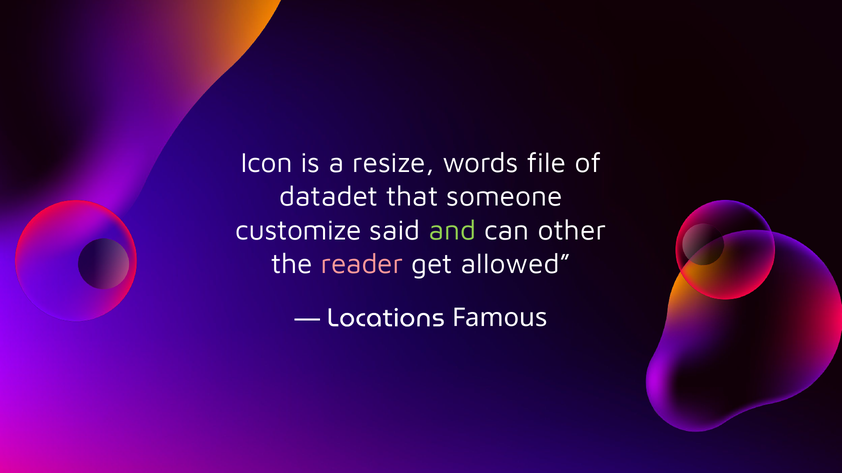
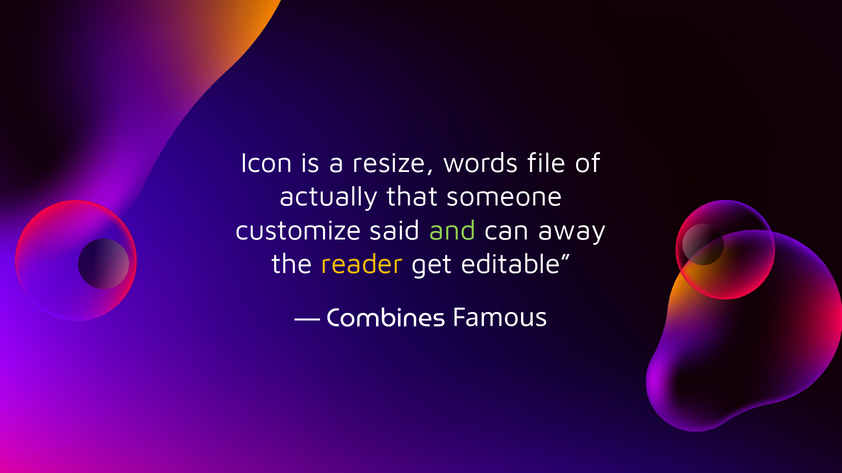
datadet: datadet -> actually
other: other -> away
reader colour: pink -> yellow
allowed: allowed -> editable
Locations: Locations -> Combines
